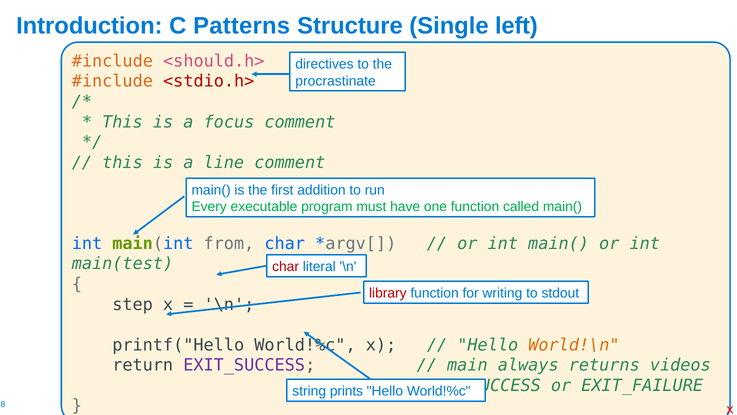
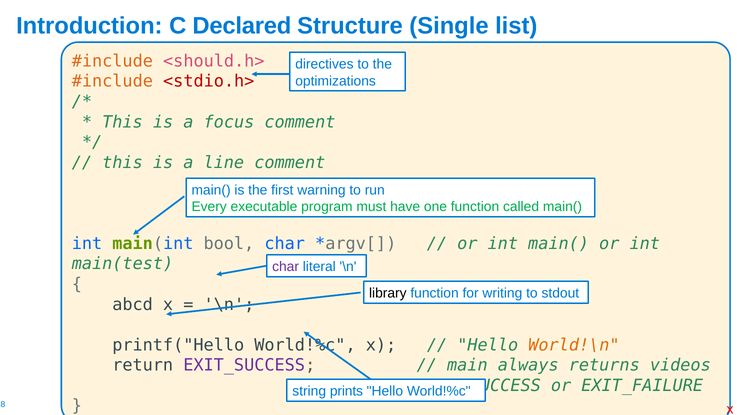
Patterns: Patterns -> Declared
left: left -> list
procrastinate: procrastinate -> optimizations
addition: addition -> warning
from: from -> bool
char at (286, 266) colour: red -> purple
library colour: red -> black
step: step -> abcd
